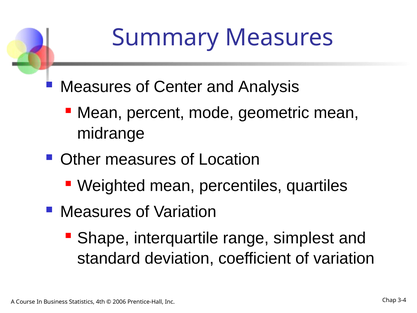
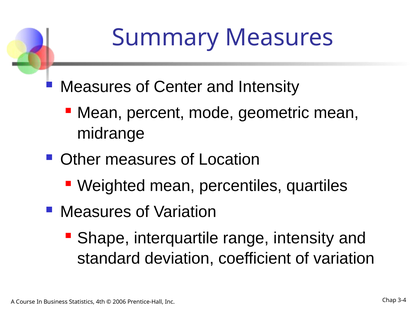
and Analysis: Analysis -> Intensity
range simplest: simplest -> intensity
